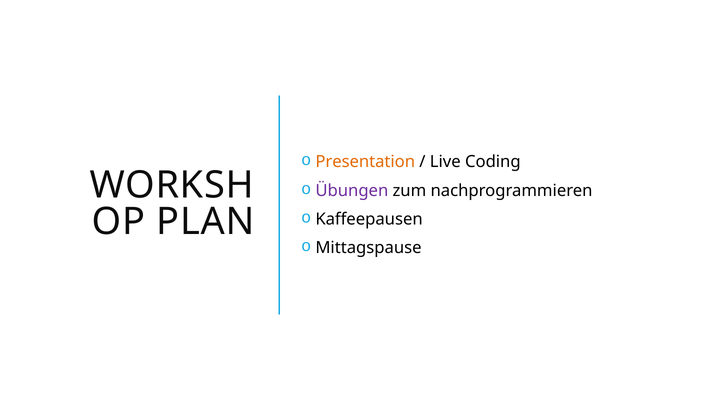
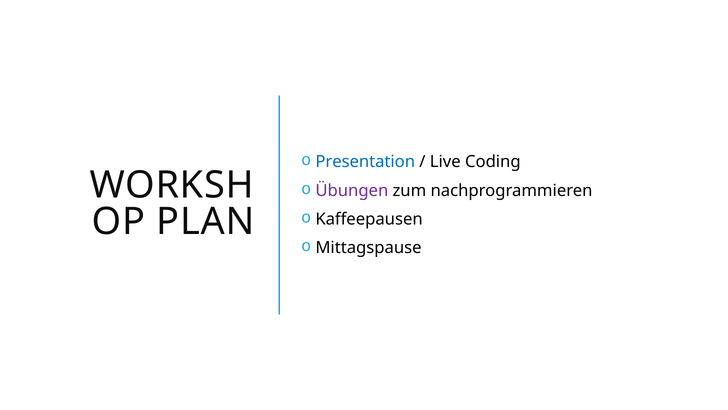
Presentation colour: orange -> blue
